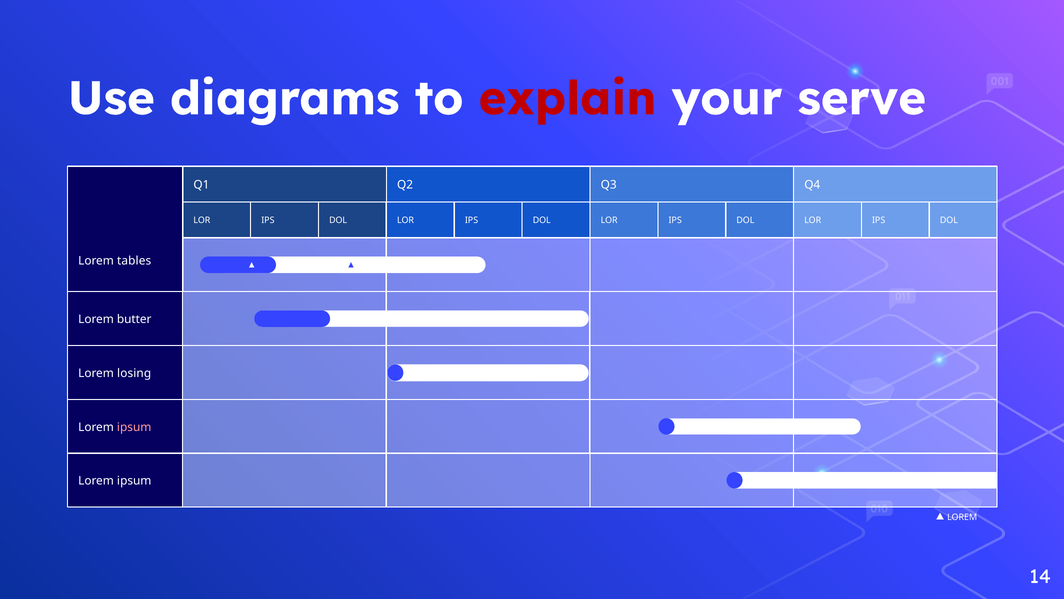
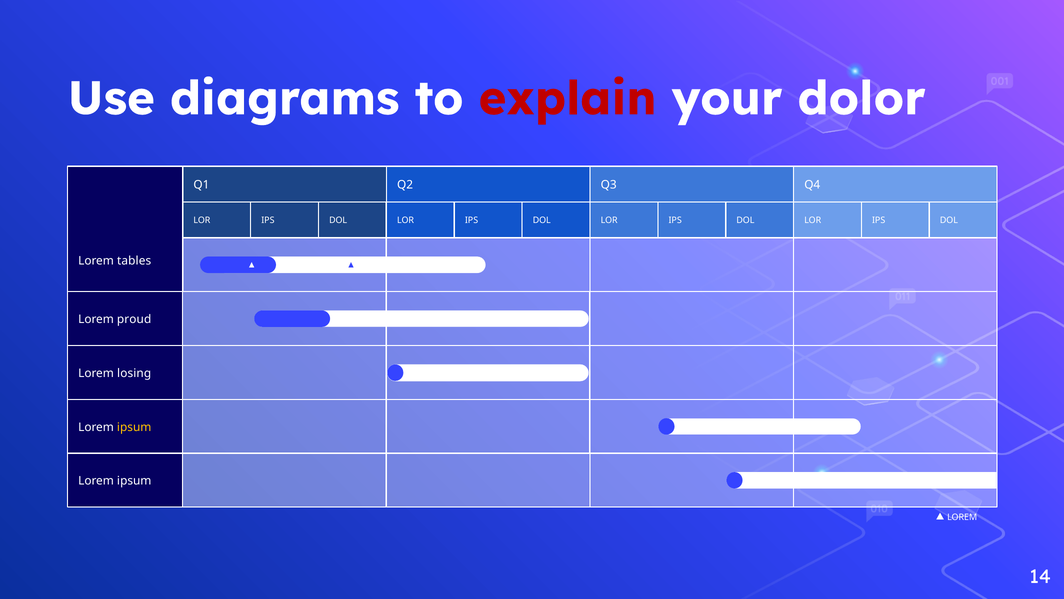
serve: serve -> dolor
butter: butter -> proud
ipsum at (134, 427) colour: pink -> yellow
